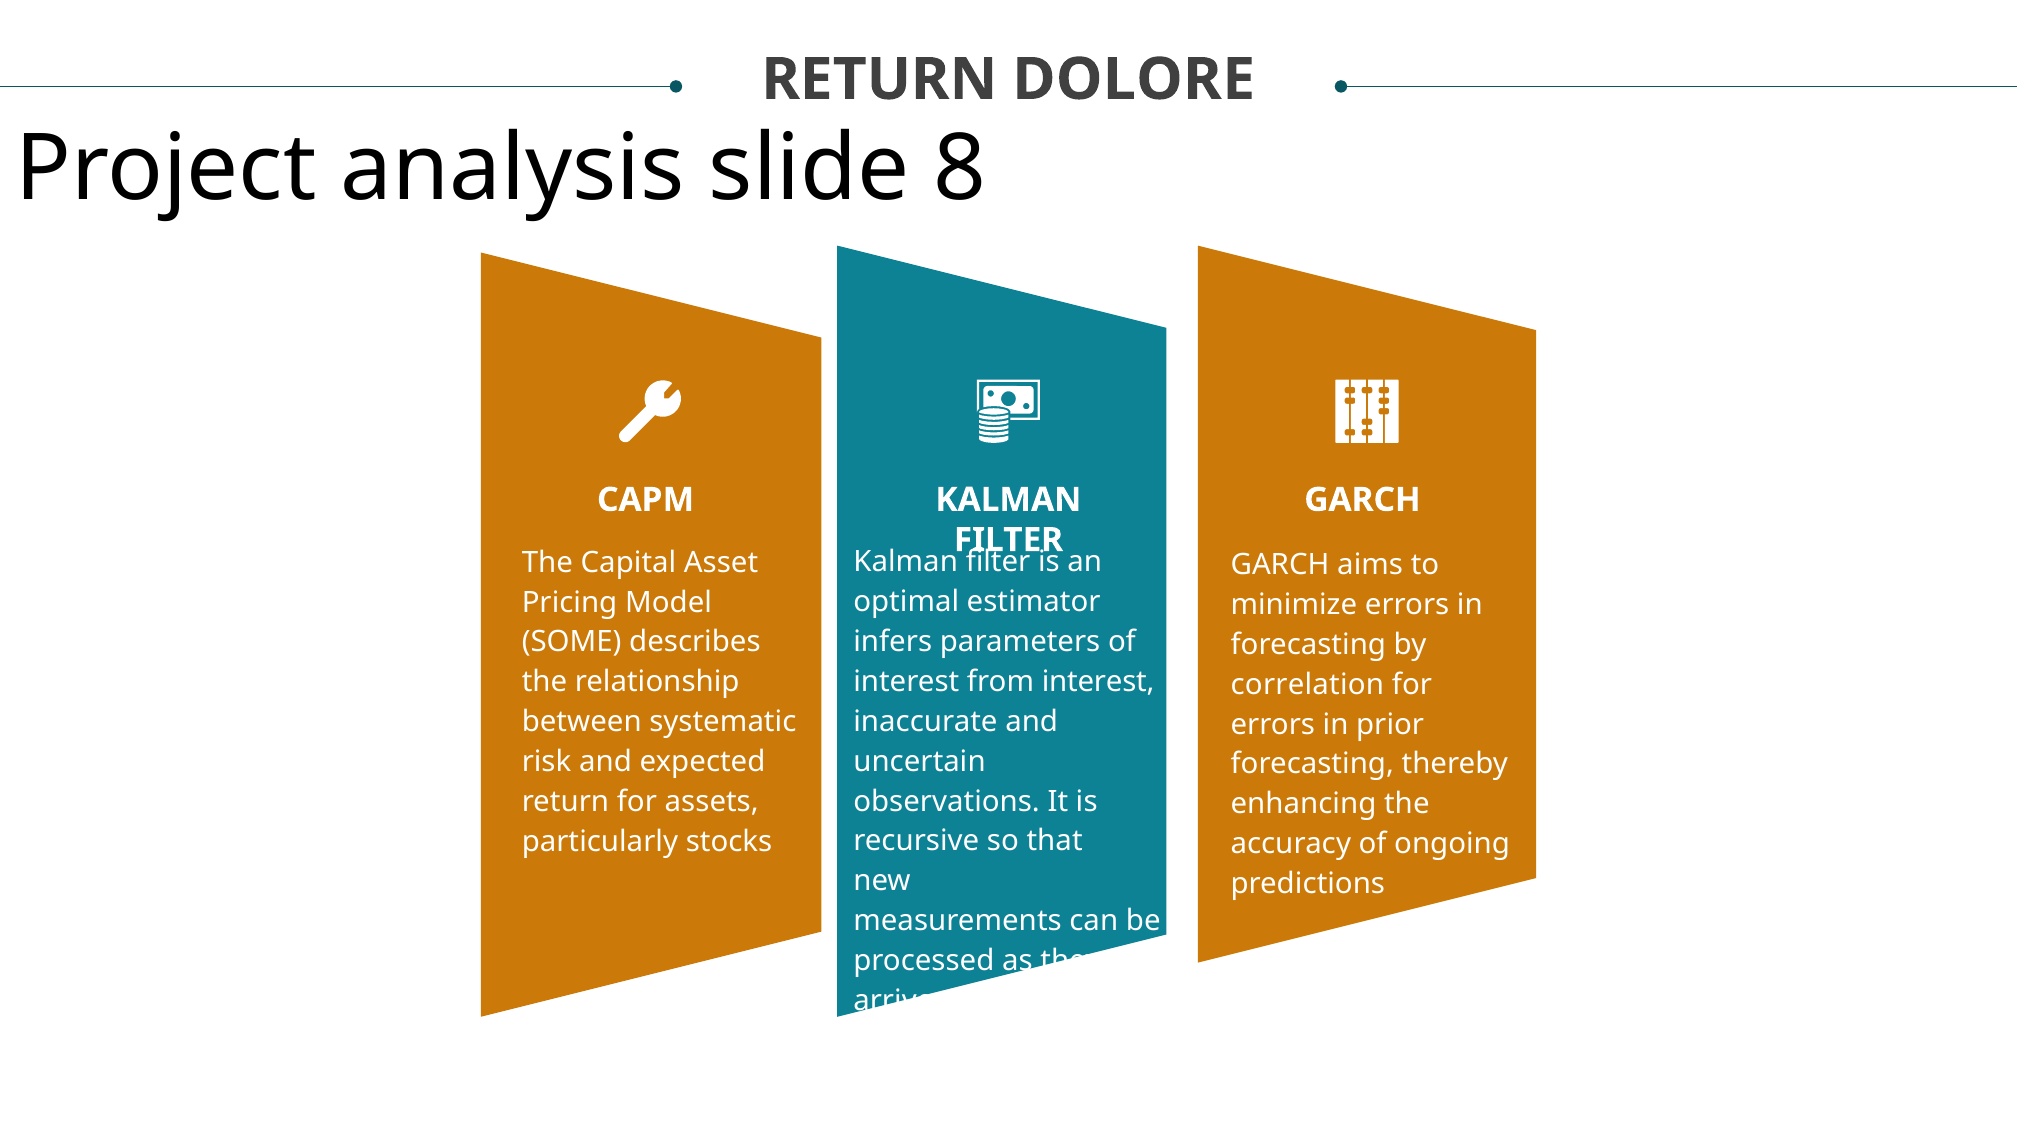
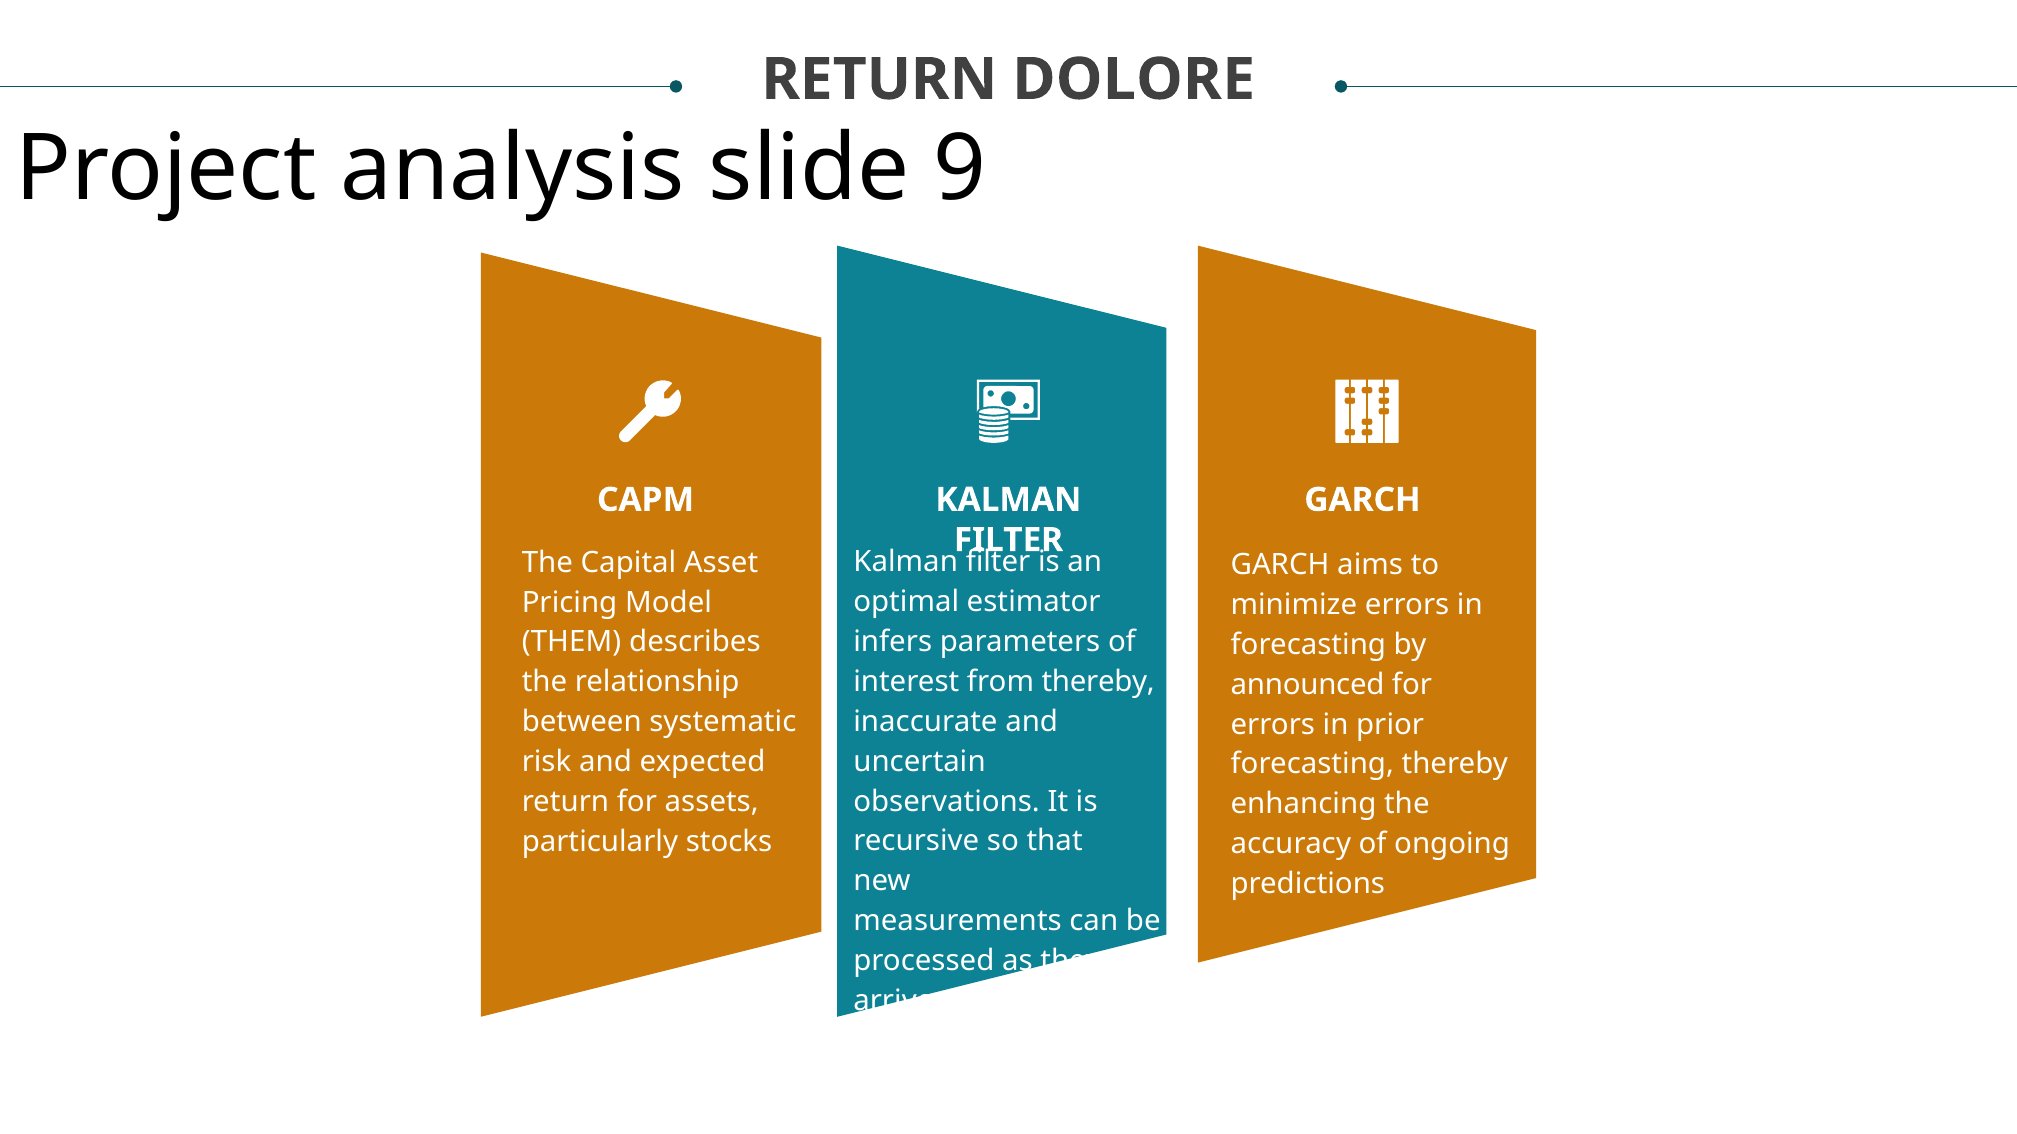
8: 8 -> 9
SOME: SOME -> THEM
from interest: interest -> thereby
correlation: correlation -> announced
